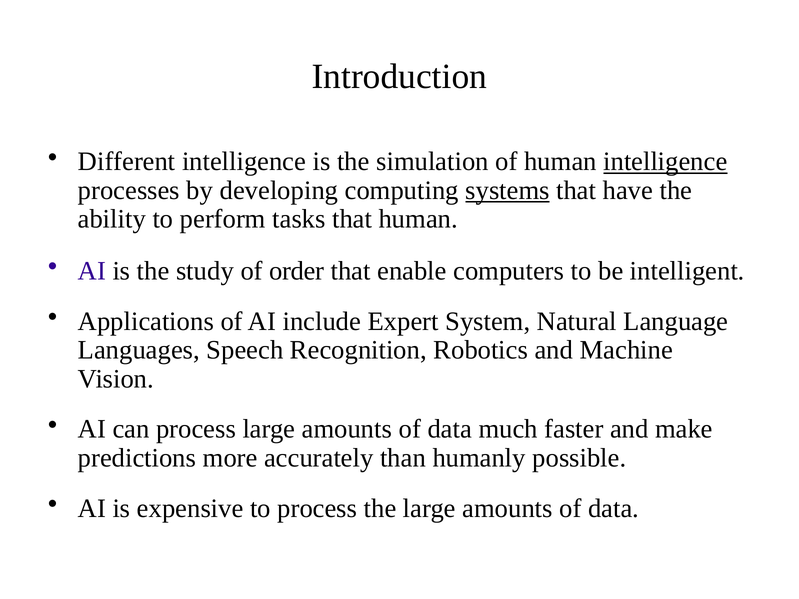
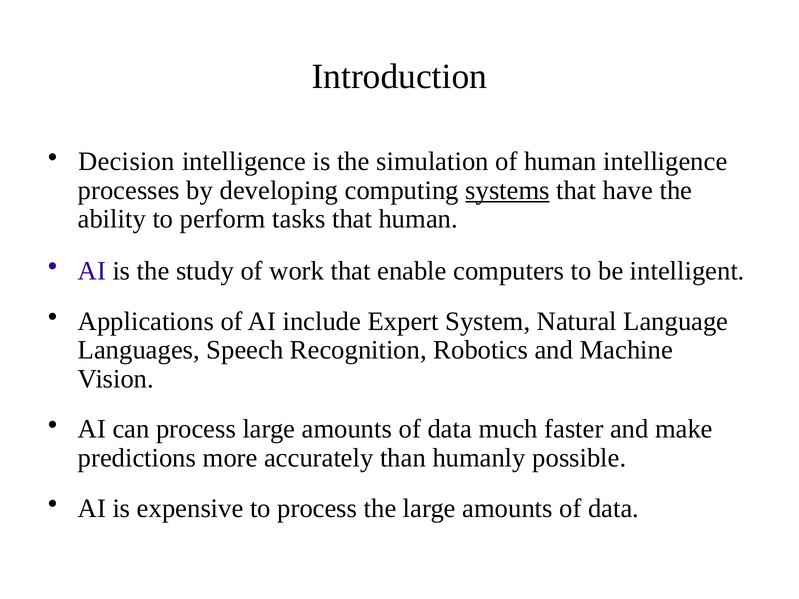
Different: Different -> Decision
intelligence at (665, 162) underline: present -> none
order: order -> work
